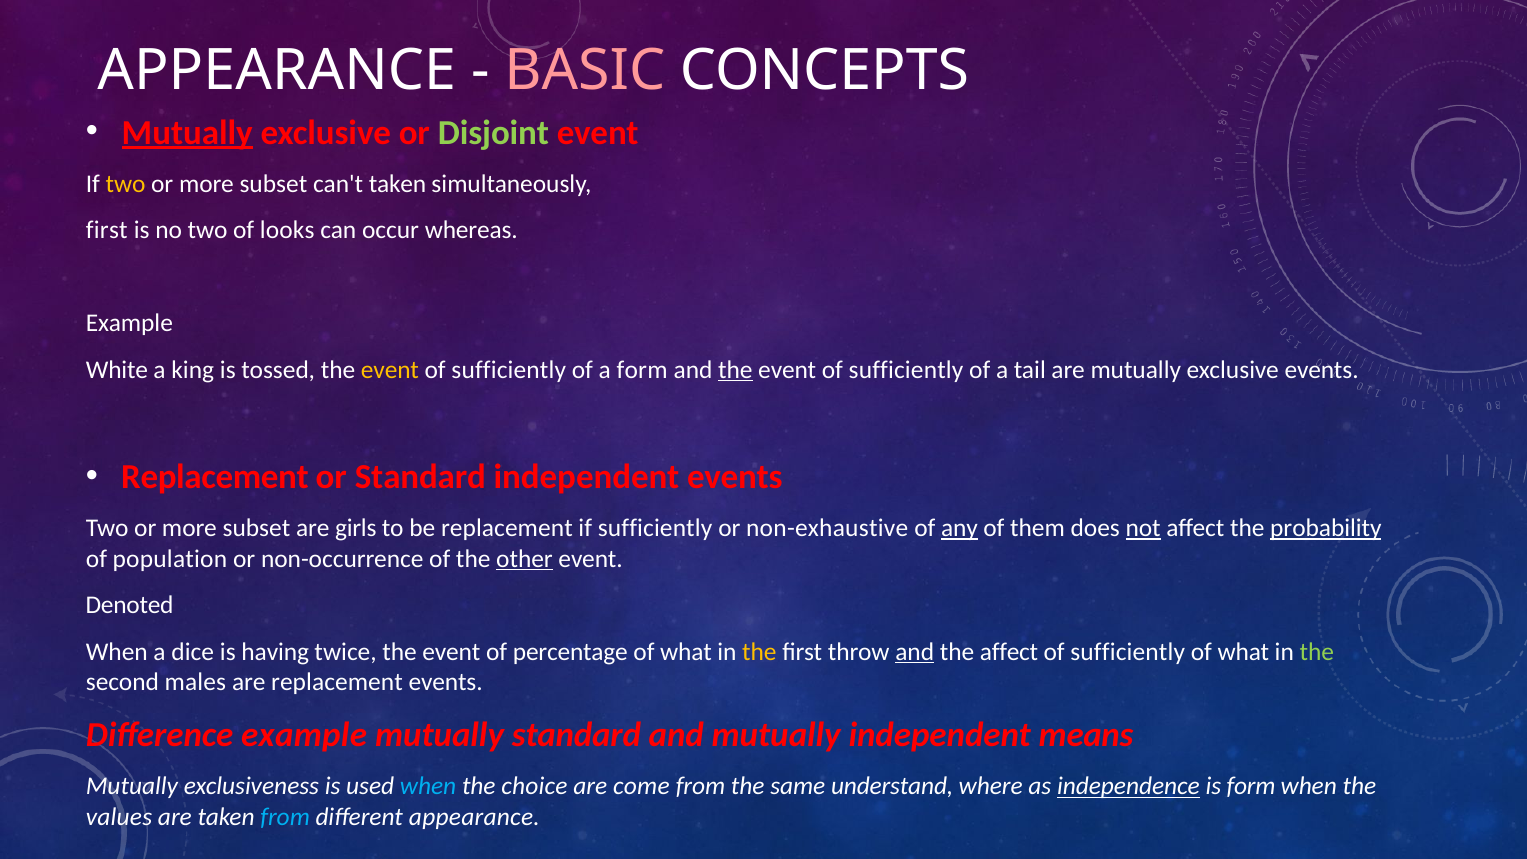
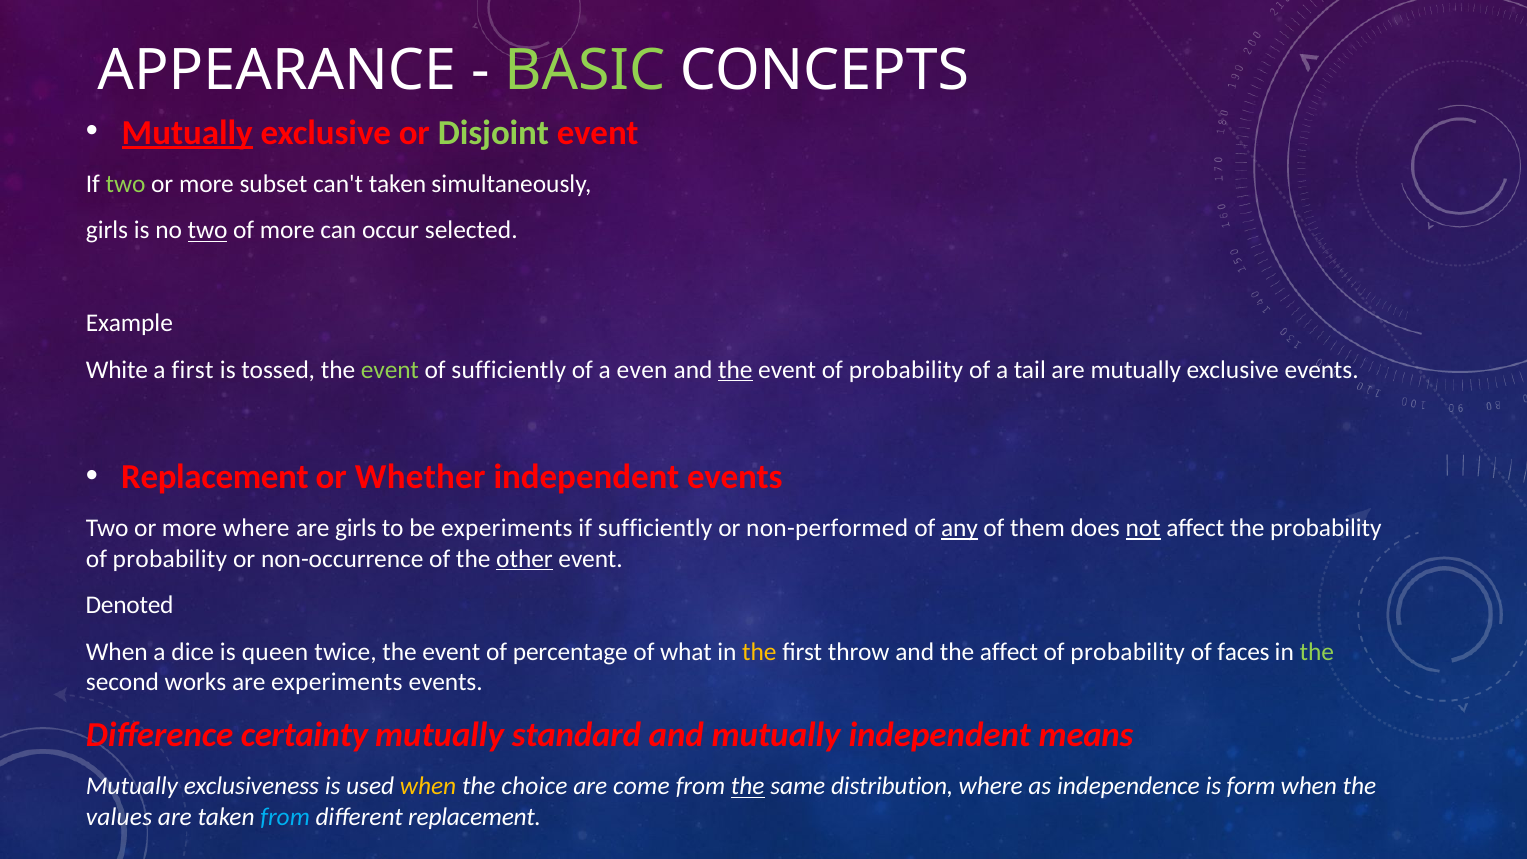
BASIC colour: pink -> light green
two at (126, 184) colour: yellow -> light green
first at (107, 230): first -> girls
two at (208, 230) underline: none -> present
of looks: looks -> more
whereas: whereas -> selected
a king: king -> first
event at (390, 370) colour: yellow -> light green
a form: form -> even
sufficiently at (906, 370): sufficiently -> probability
or Standard: Standard -> Whether
subset at (256, 528): subset -> where
be replacement: replacement -> experiments
non-exhaustive: non-exhaustive -> non-performed
probability at (1326, 528) underline: present -> none
population at (170, 559): population -> probability
having: having -> queen
and at (915, 652) underline: present -> none
sufficiently at (1128, 652): sufficiently -> probability
what at (1243, 652): what -> faces
males: males -> works
are replacement: replacement -> experiments
Difference example: example -> certainty
when at (428, 786) colour: light blue -> yellow
the at (748, 786) underline: none -> present
understand: understand -> distribution
independence underline: present -> none
different appearance: appearance -> replacement
